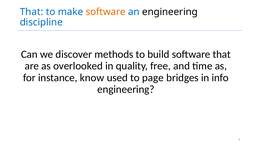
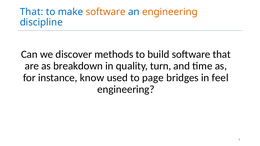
engineering at (170, 12) colour: black -> orange
overlooked: overlooked -> breakdown
free: free -> turn
info: info -> feel
